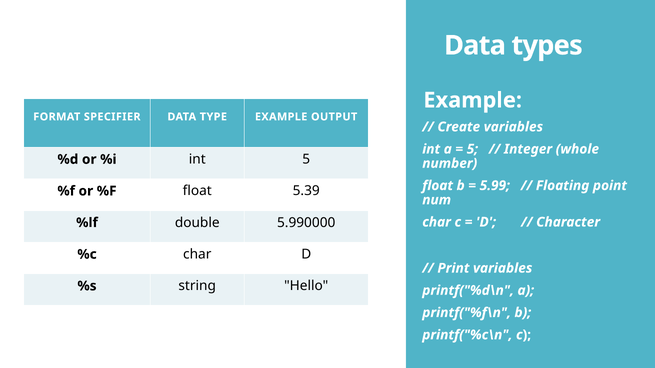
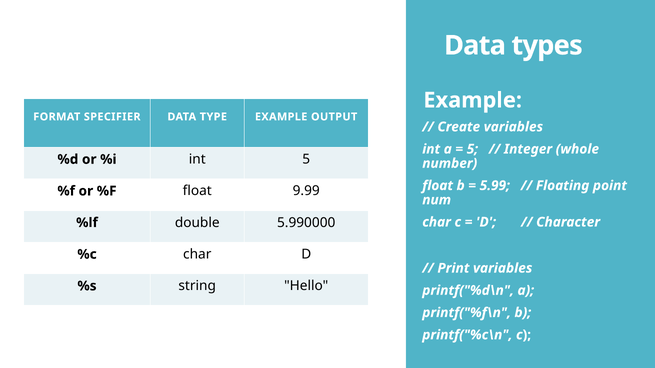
5.39: 5.39 -> 9.99
